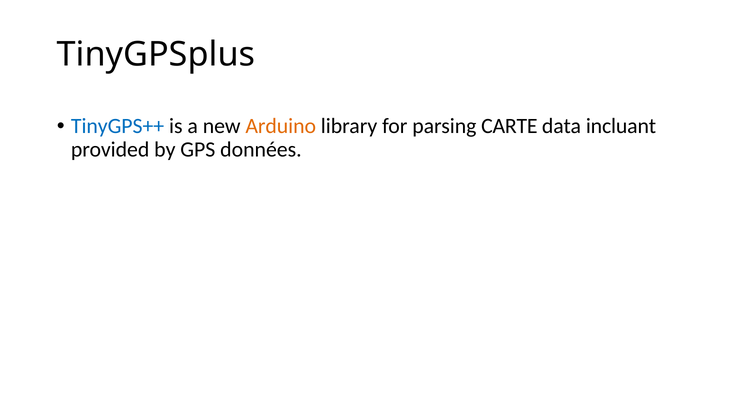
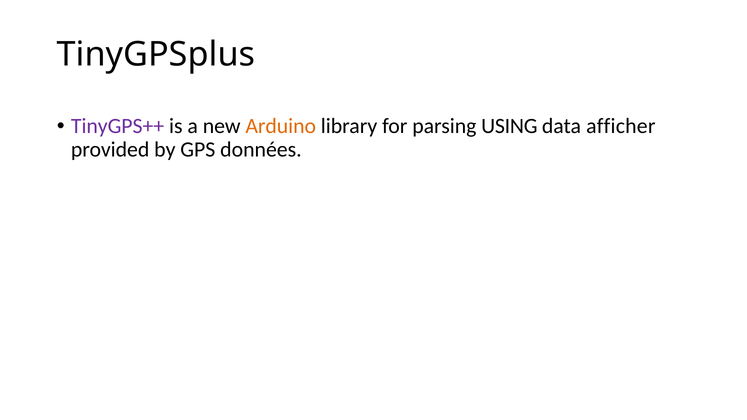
TinyGPS++ colour: blue -> purple
CARTE: CARTE -> USING
incluant: incluant -> afficher
